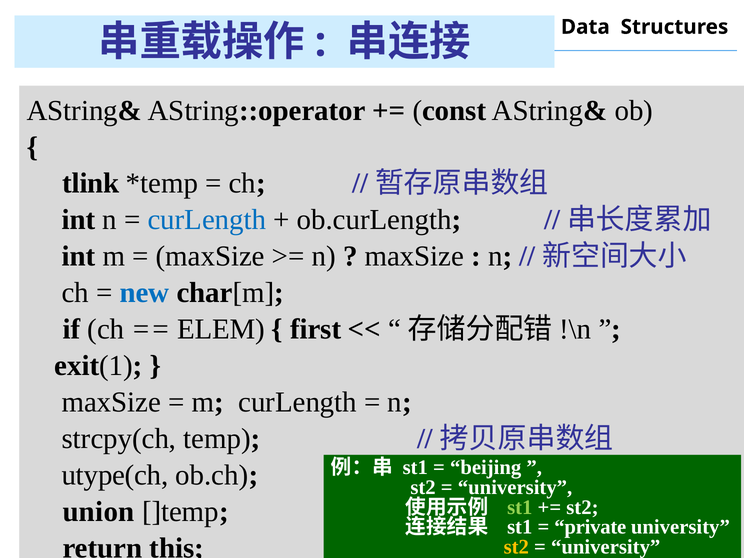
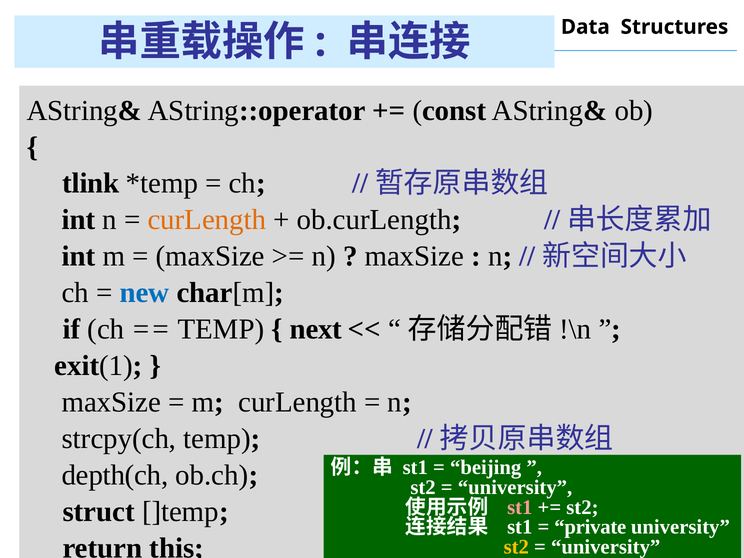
curLength at (207, 220) colour: blue -> orange
ELEM at (221, 329): ELEM -> TEMP
first: first -> next
utype(ch: utype(ch -> depth(ch
union: union -> struct
st1 at (520, 507) colour: light green -> pink
